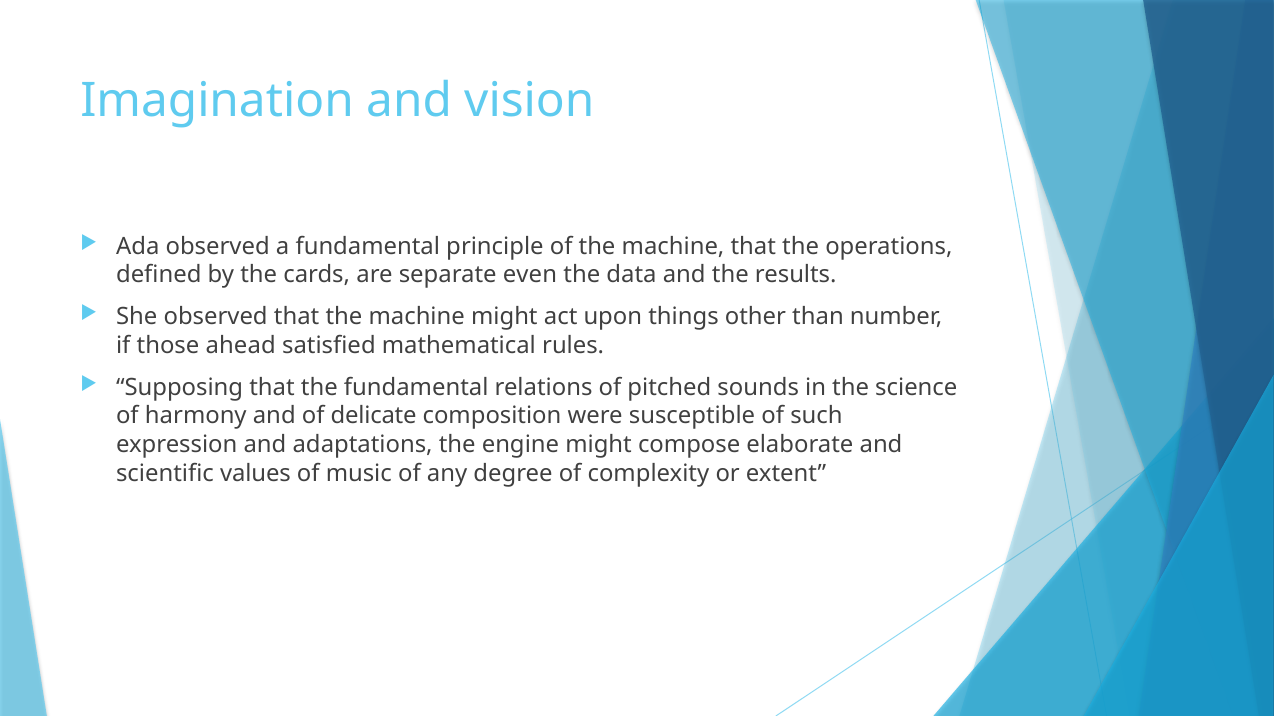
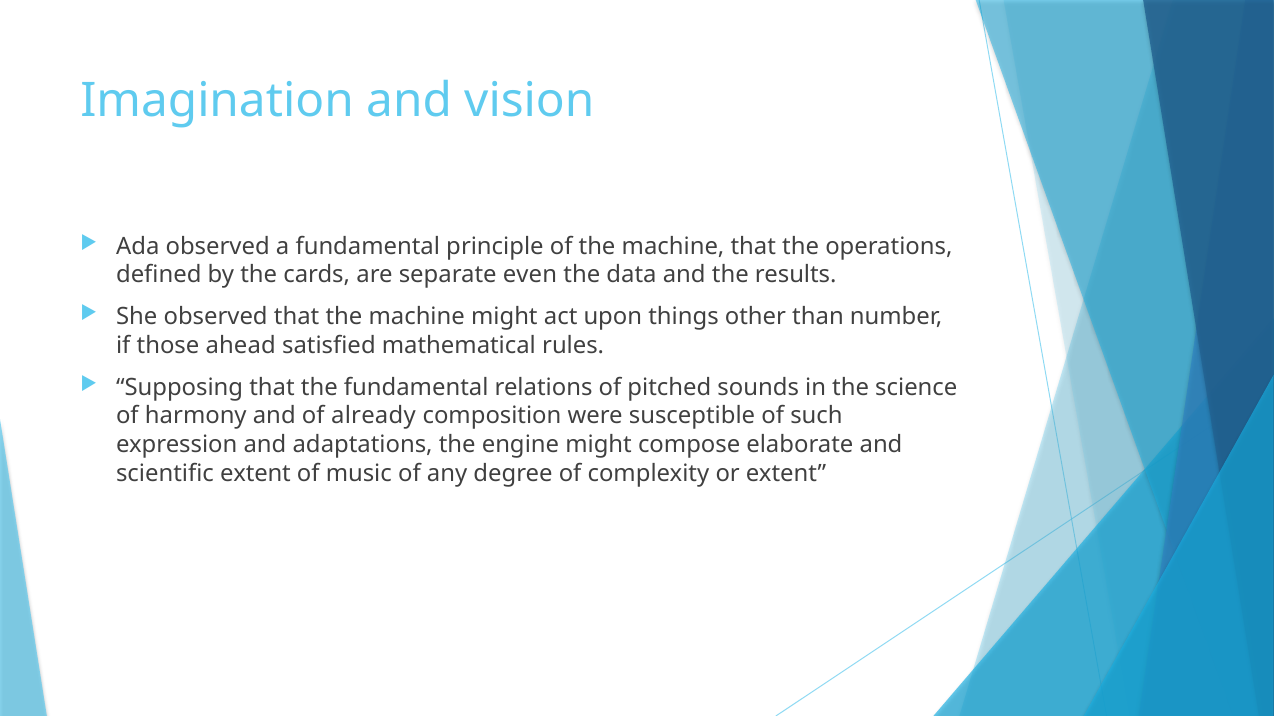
delicate: delicate -> already
scientific values: values -> extent
